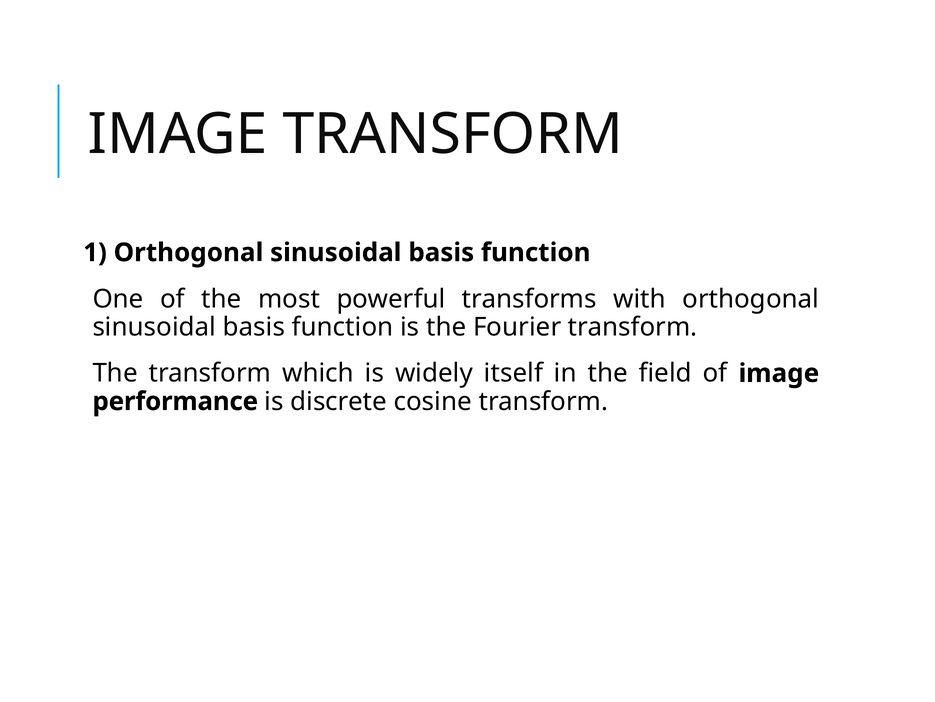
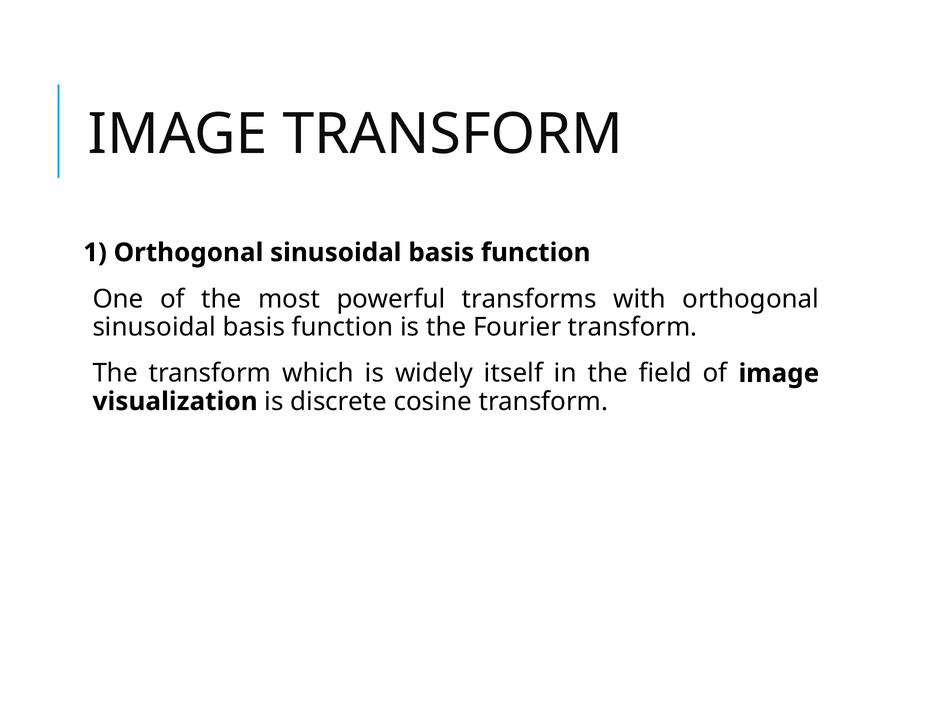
performance: performance -> visualization
